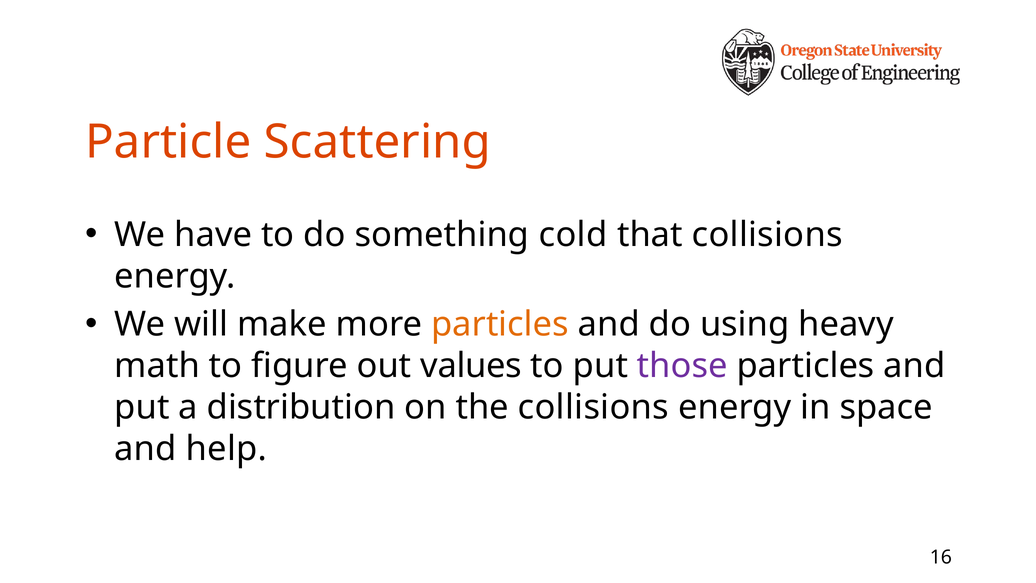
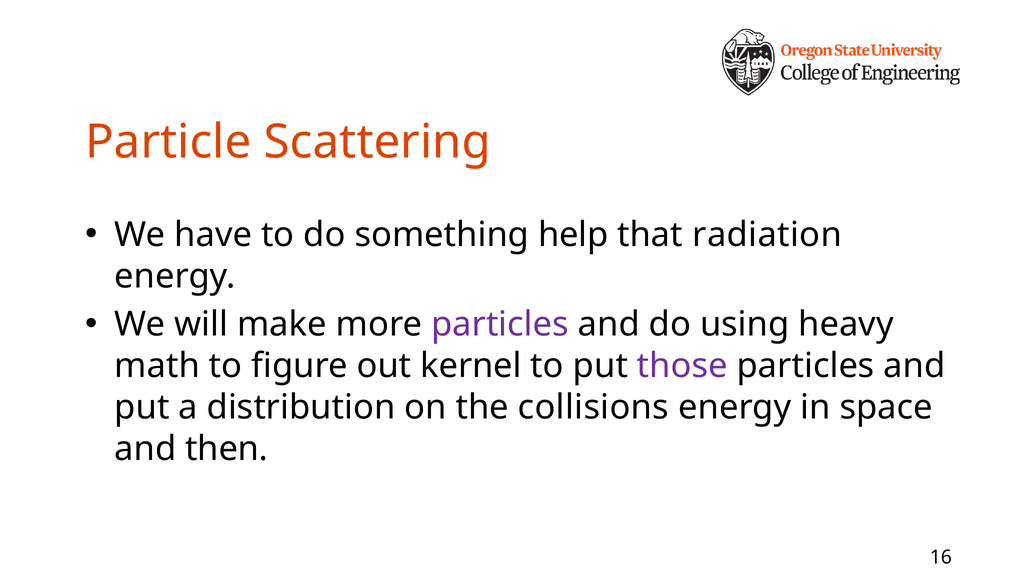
cold: cold -> help
that collisions: collisions -> radiation
particles at (500, 325) colour: orange -> purple
values: values -> kernel
help: help -> then
